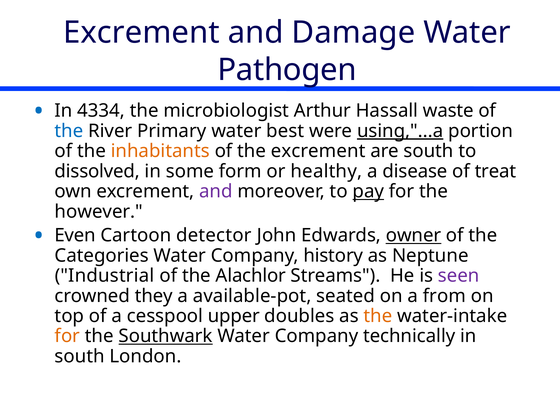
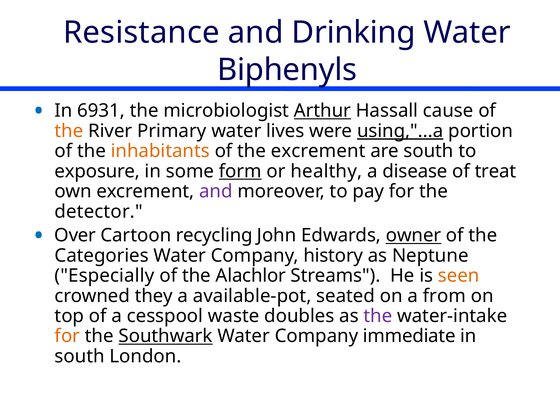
Excrement at (141, 33): Excrement -> Resistance
Damage: Damage -> Drinking
Pathogen: Pathogen -> Biphenyls
4334: 4334 -> 6931
Arthur underline: none -> present
waste: waste -> cause
the at (69, 131) colour: blue -> orange
best: best -> lives
dissolved: dissolved -> exposure
form underline: none -> present
pay underline: present -> none
however: however -> detector
Even: Even -> Over
detector: detector -> recycling
Industrial: Industrial -> Especially
seen colour: purple -> orange
upper: upper -> waste
the at (378, 316) colour: orange -> purple
technically: technically -> immediate
